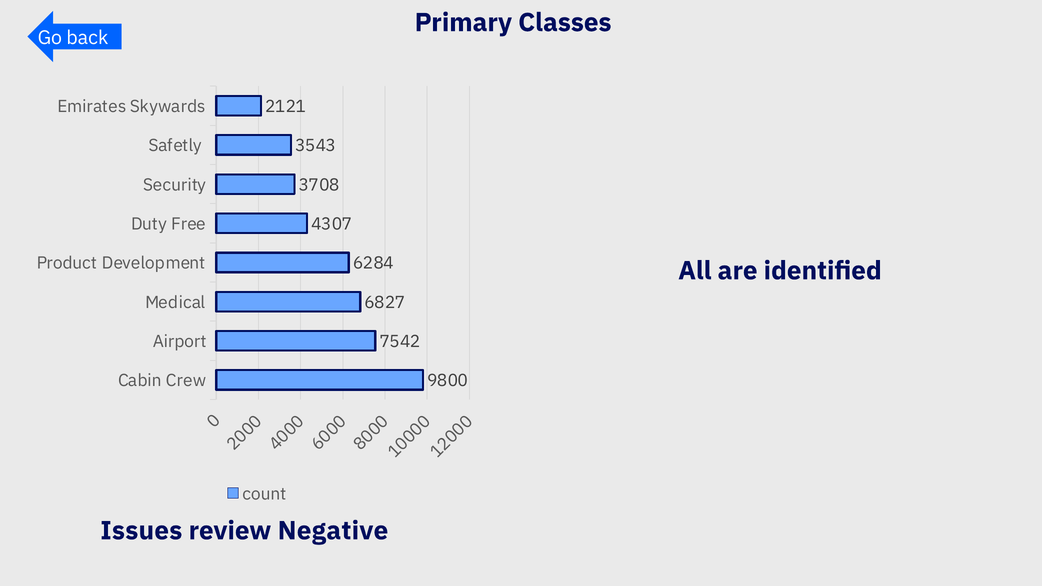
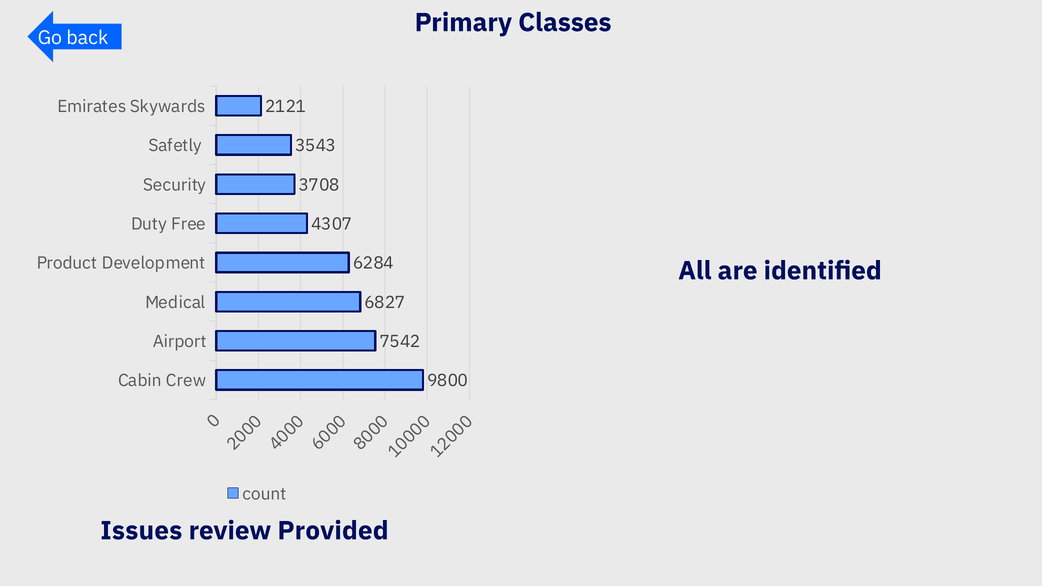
Negative: Negative -> Provided
